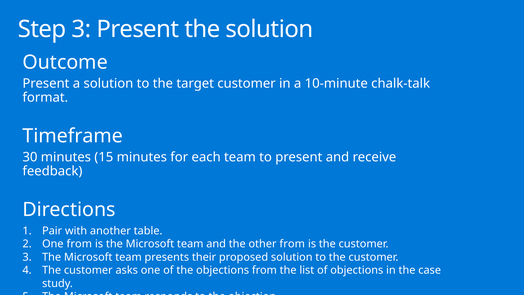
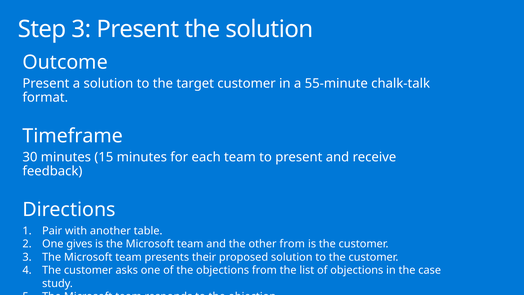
10-minute: 10-minute -> 55-minute
One from: from -> gives
